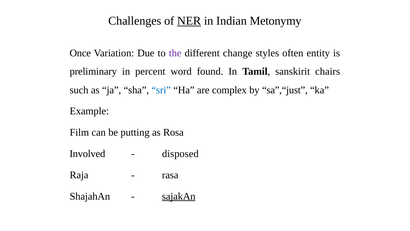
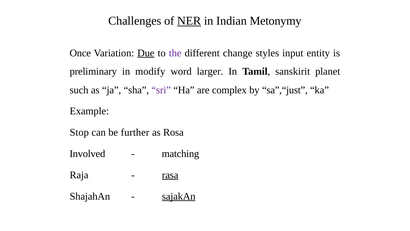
Due underline: none -> present
often: often -> input
percent: percent -> modify
found: found -> larger
chairs: chairs -> planet
sri colour: blue -> purple
Film: Film -> Stop
putting: putting -> further
disposed: disposed -> matching
rasa underline: none -> present
